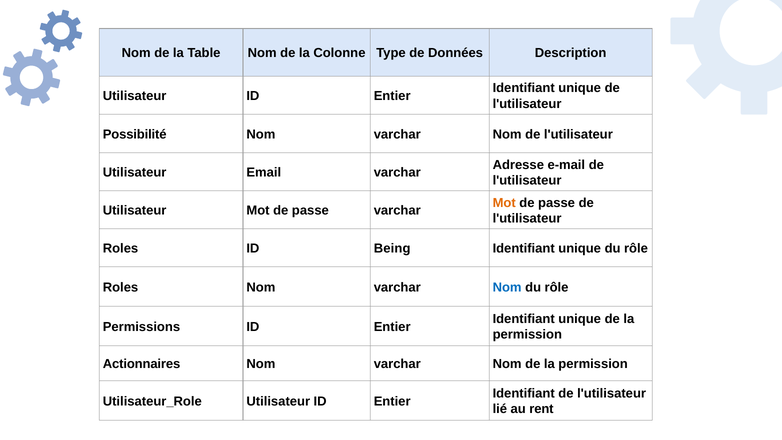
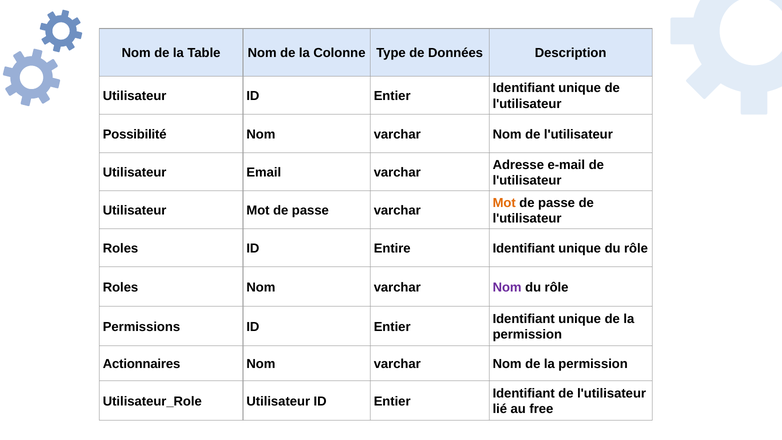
Being: Being -> Entire
Nom at (507, 287) colour: blue -> purple
rent: rent -> free
